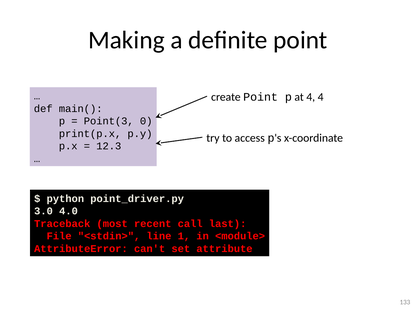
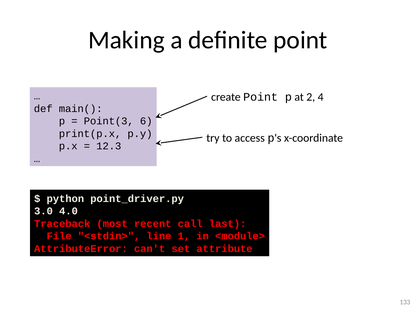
at 4: 4 -> 2
0: 0 -> 6
